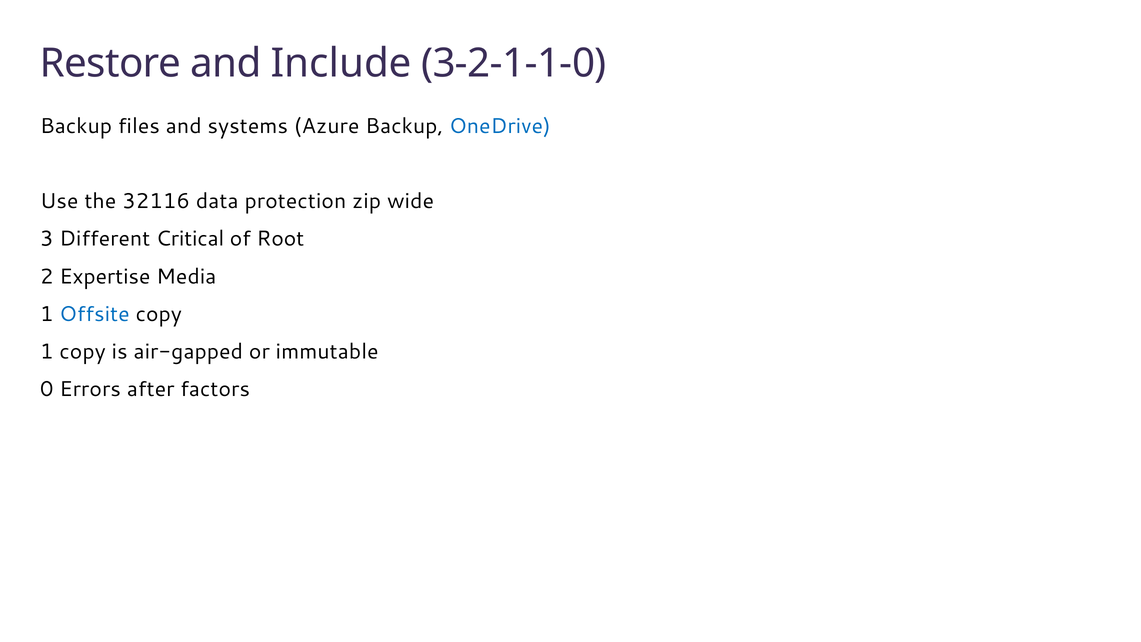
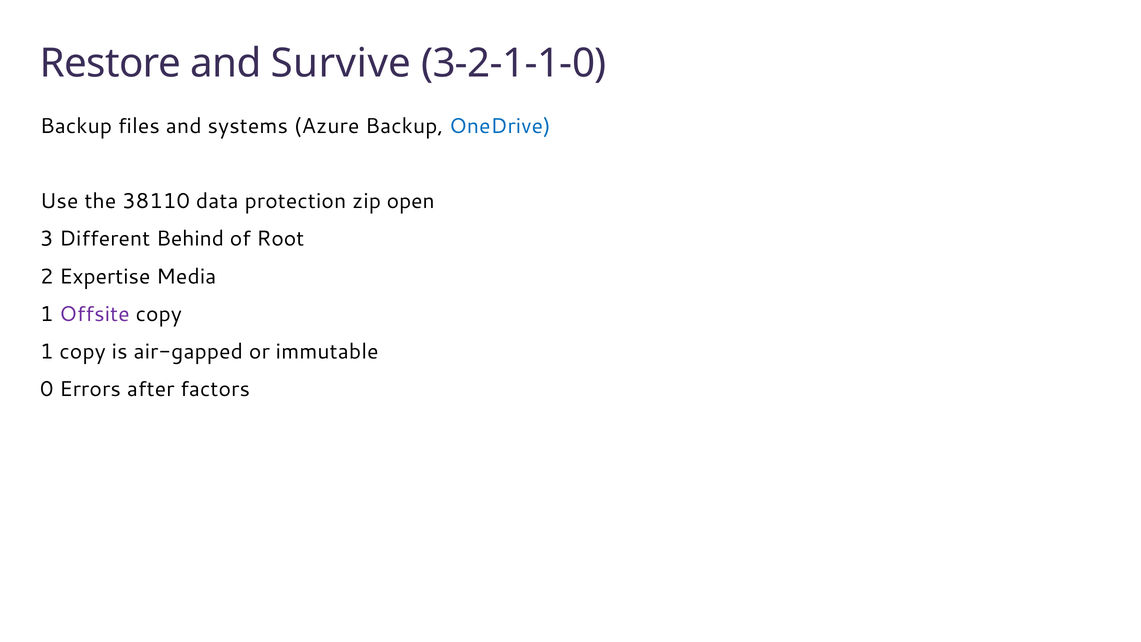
Include: Include -> Survive
32116: 32116 -> 38110
wide: wide -> open
Critical: Critical -> Behind
Offsite colour: blue -> purple
